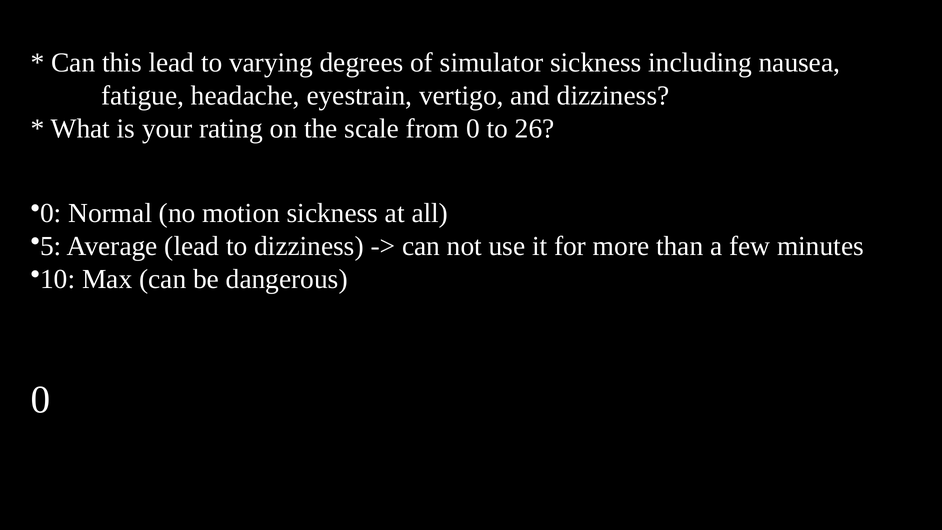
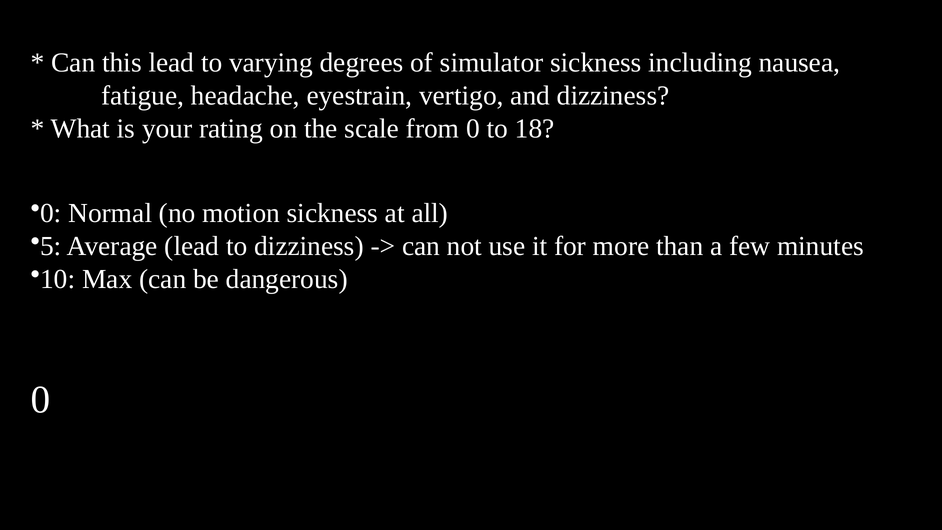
26: 26 -> 18
